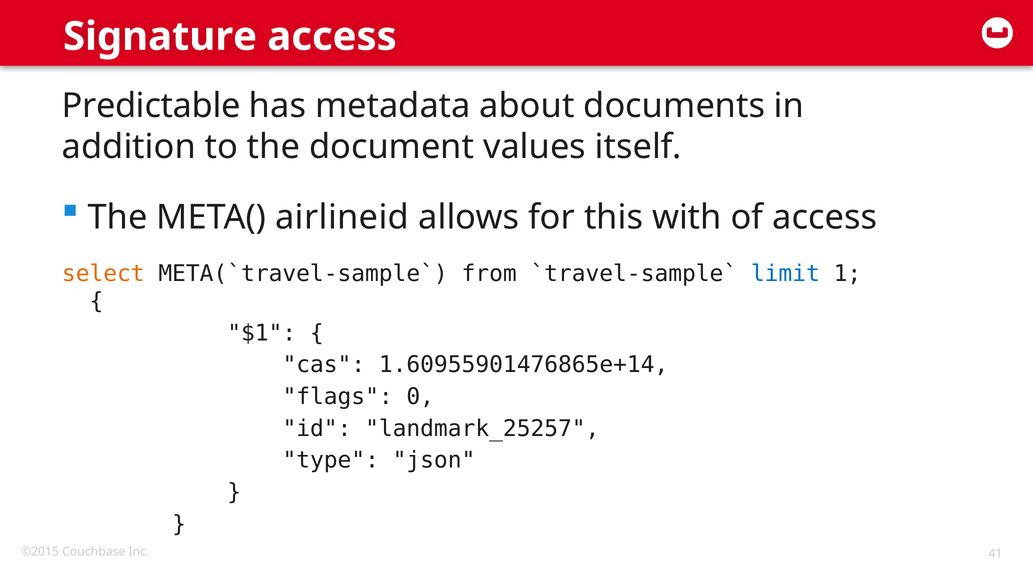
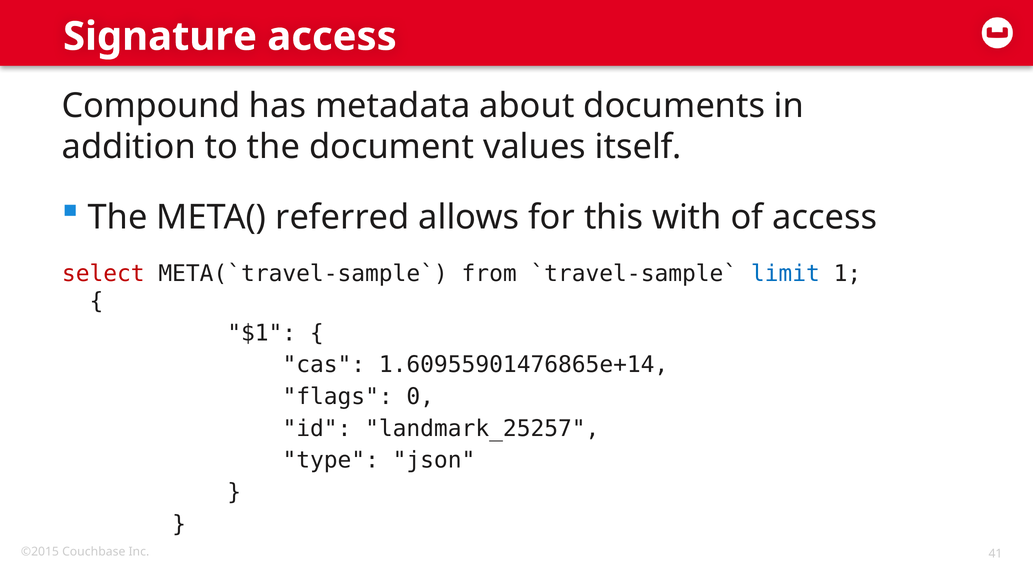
Predictable: Predictable -> Compound
airlineid: airlineid -> referred
select colour: orange -> red
